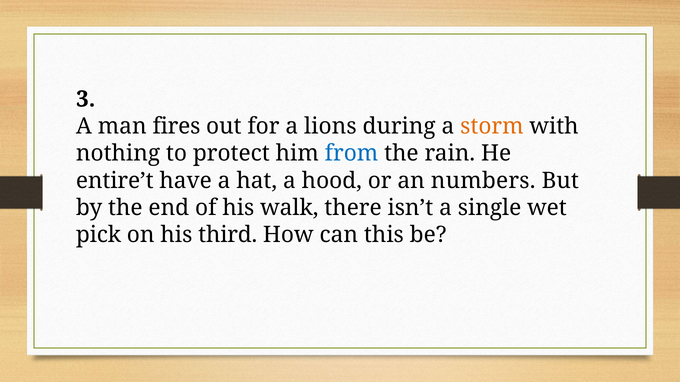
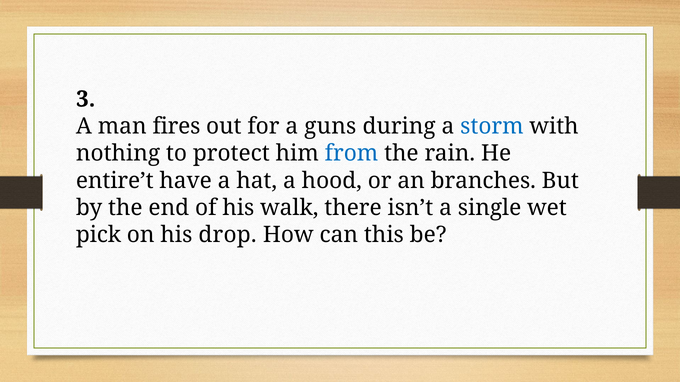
lions: lions -> guns
storm colour: orange -> blue
numbers: numbers -> branches
third: third -> drop
